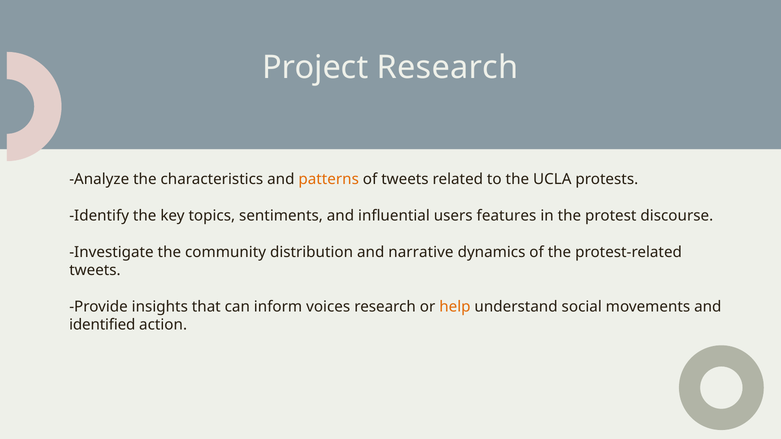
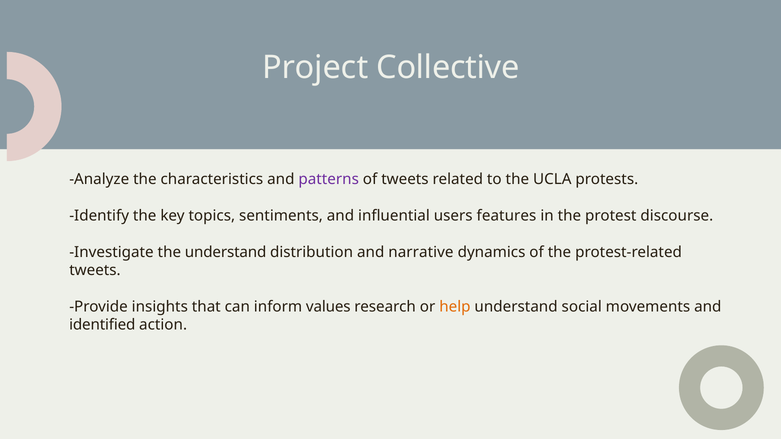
Project Research: Research -> Collective
patterns colour: orange -> purple
the community: community -> understand
voices: voices -> values
